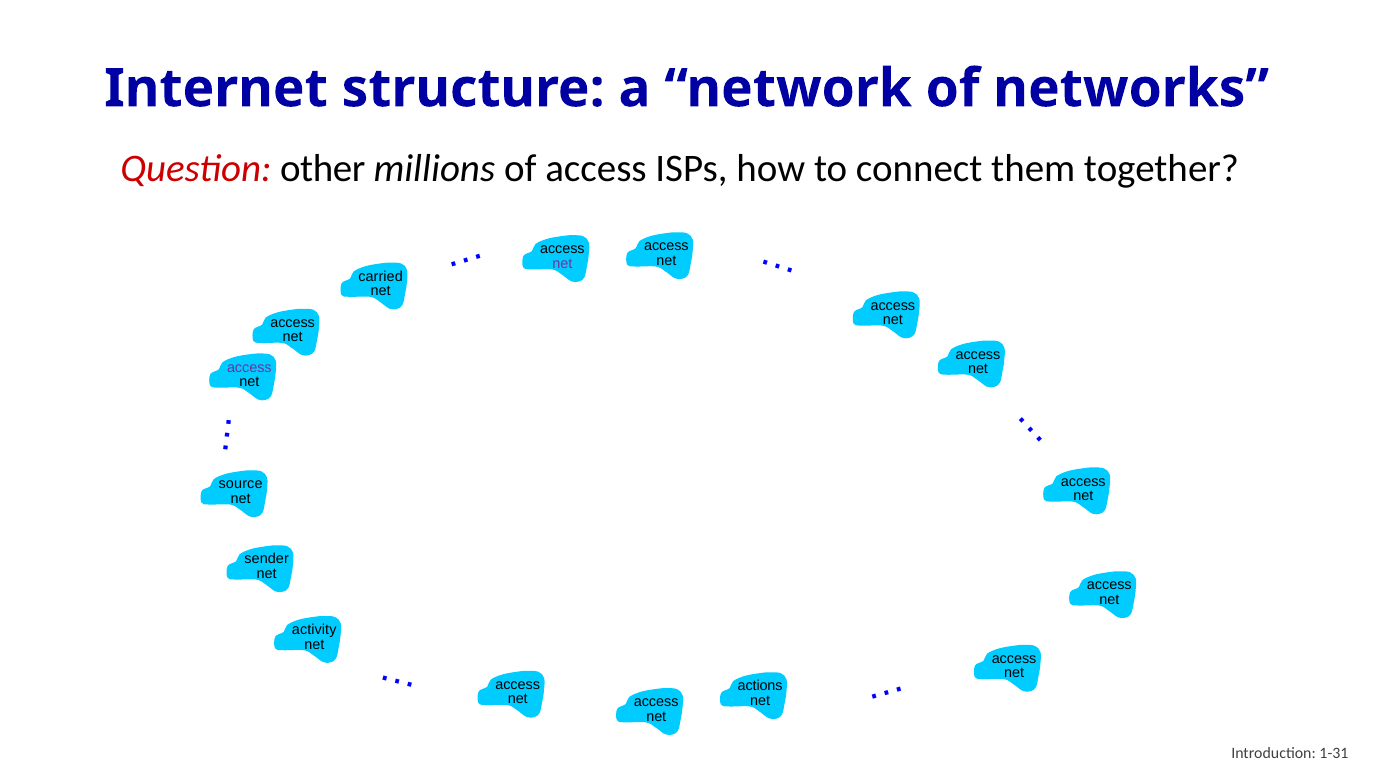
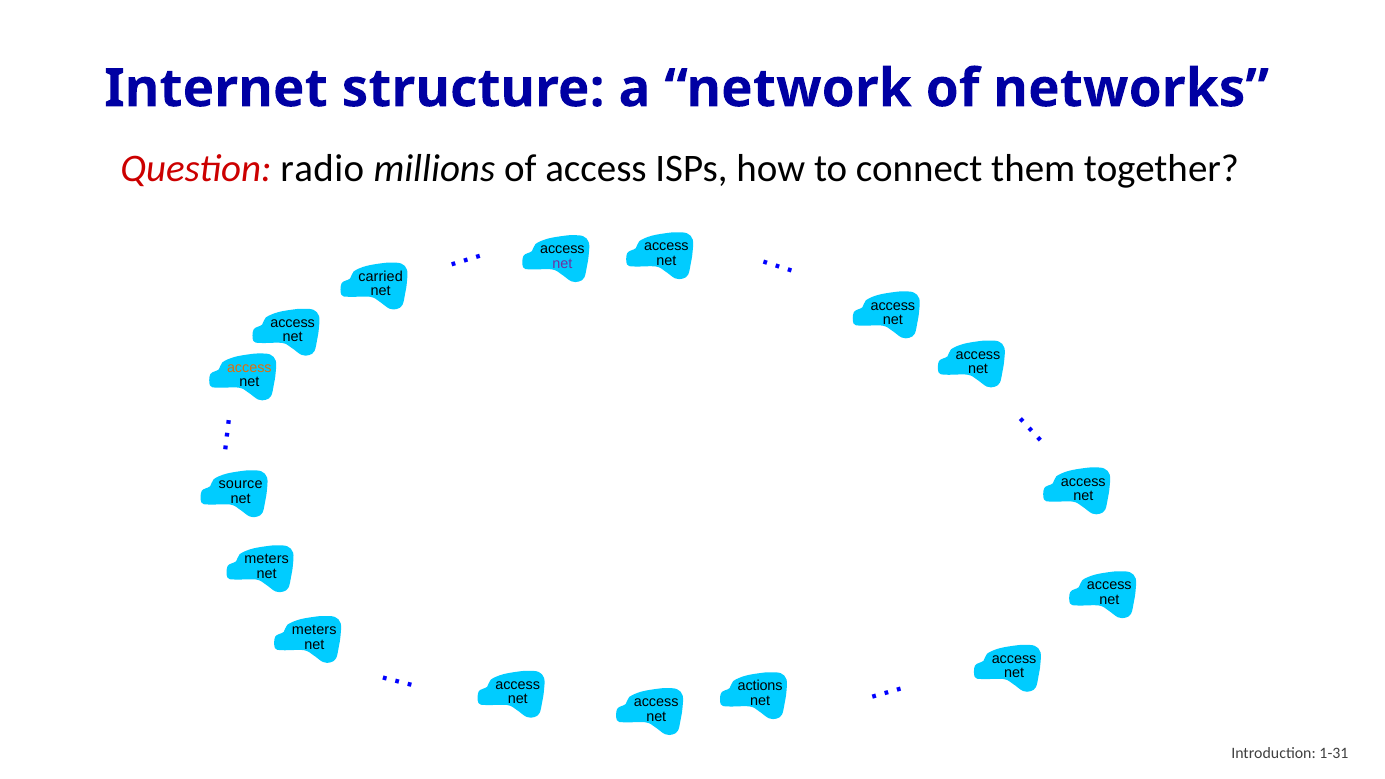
other: other -> radio
access at (249, 367) colour: purple -> orange
sender at (267, 559): sender -> meters
activity at (314, 630): activity -> meters
